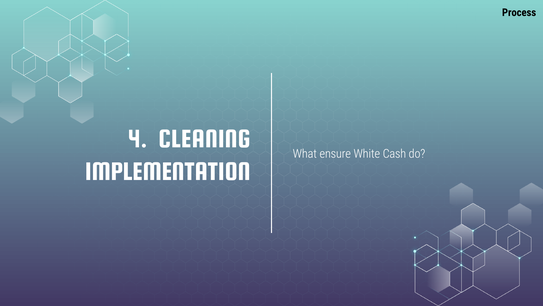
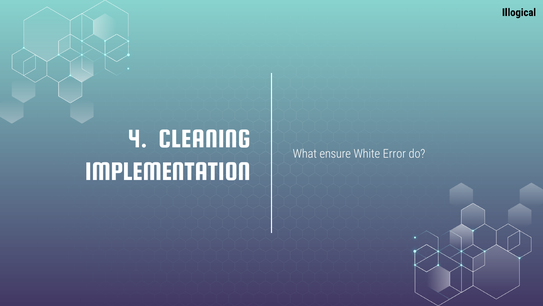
Process: Process -> Illogical
Cash: Cash -> Error
